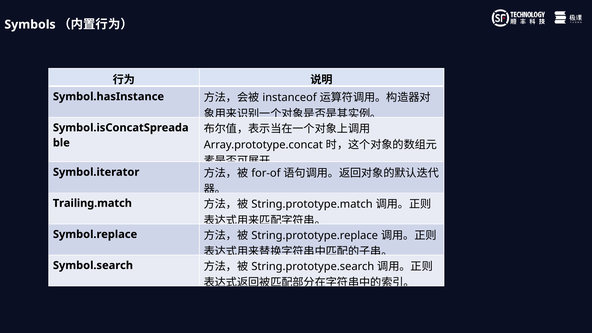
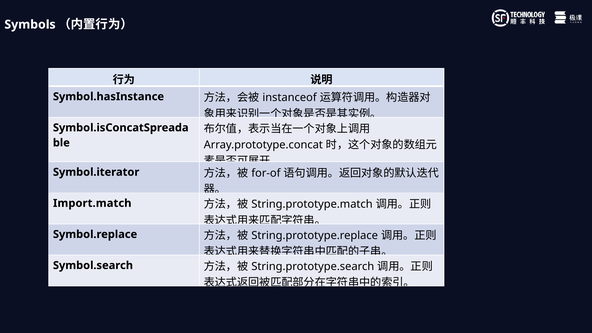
Trailing.match: Trailing.match -> Import.match
